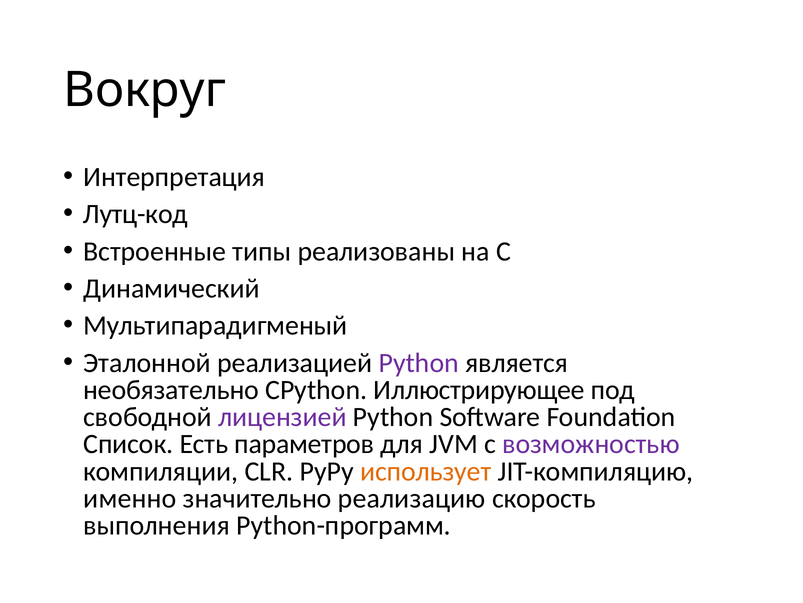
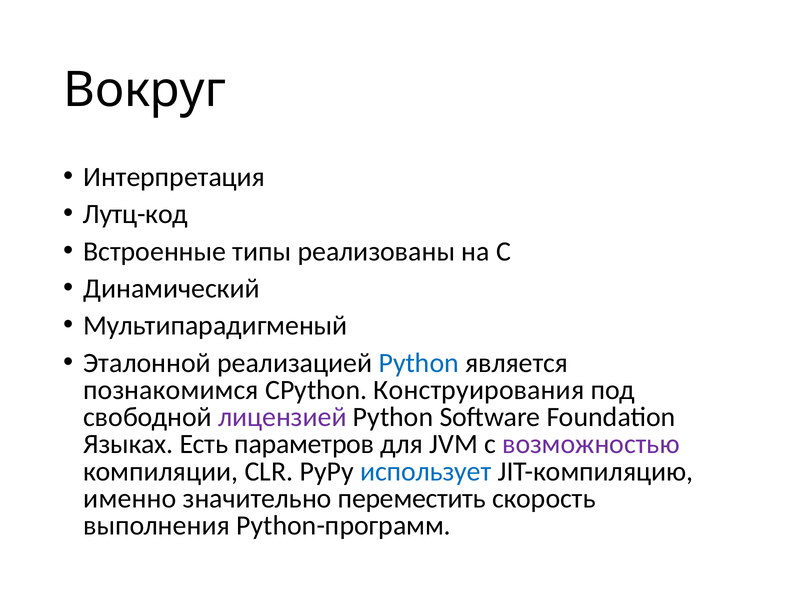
Python at (419, 362) colour: purple -> blue
необязательно: необязательно -> познакомимся
Иллюстрирующее: Иллюстрирующее -> Конструирования
Список: Список -> Языках
использует colour: orange -> blue
реализацию: реализацию -> переместить
